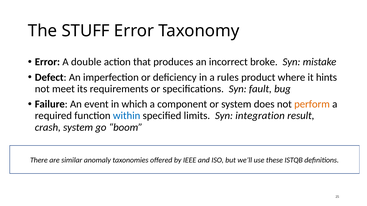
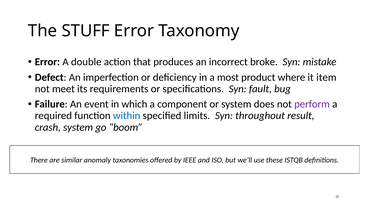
rules: rules -> most
hints: hints -> item
perform colour: orange -> purple
integration: integration -> throughout
